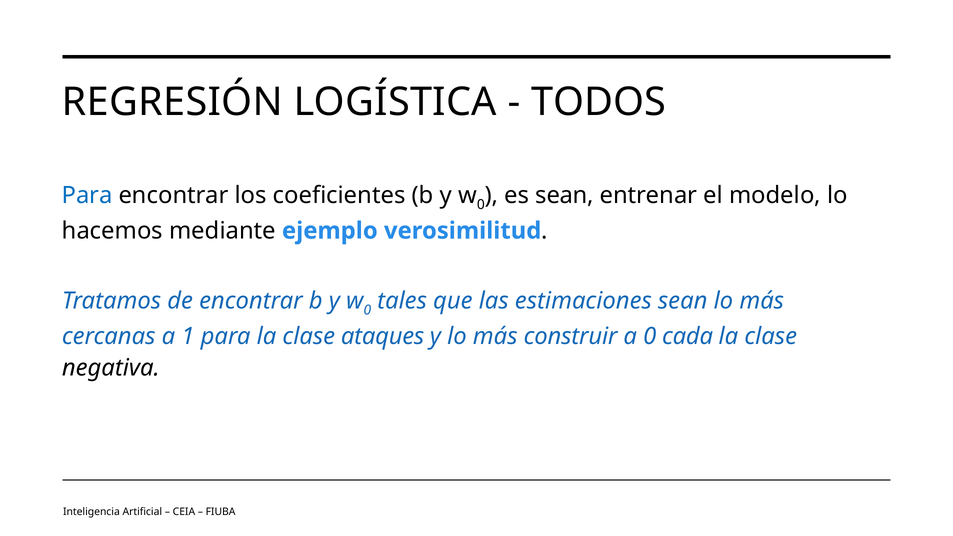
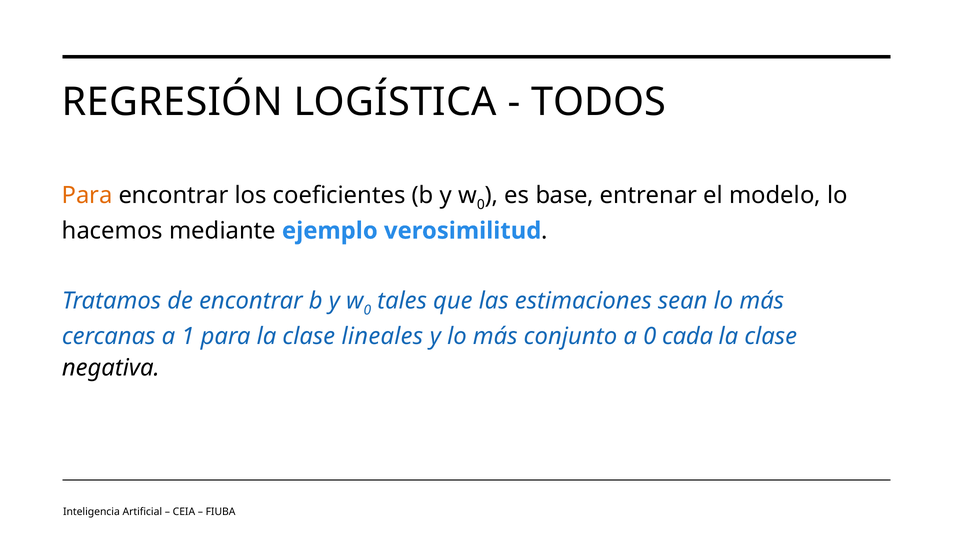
Para at (87, 195) colour: blue -> orange
es sean: sean -> base
ataques: ataques -> lineales
construir: construir -> conjunto
